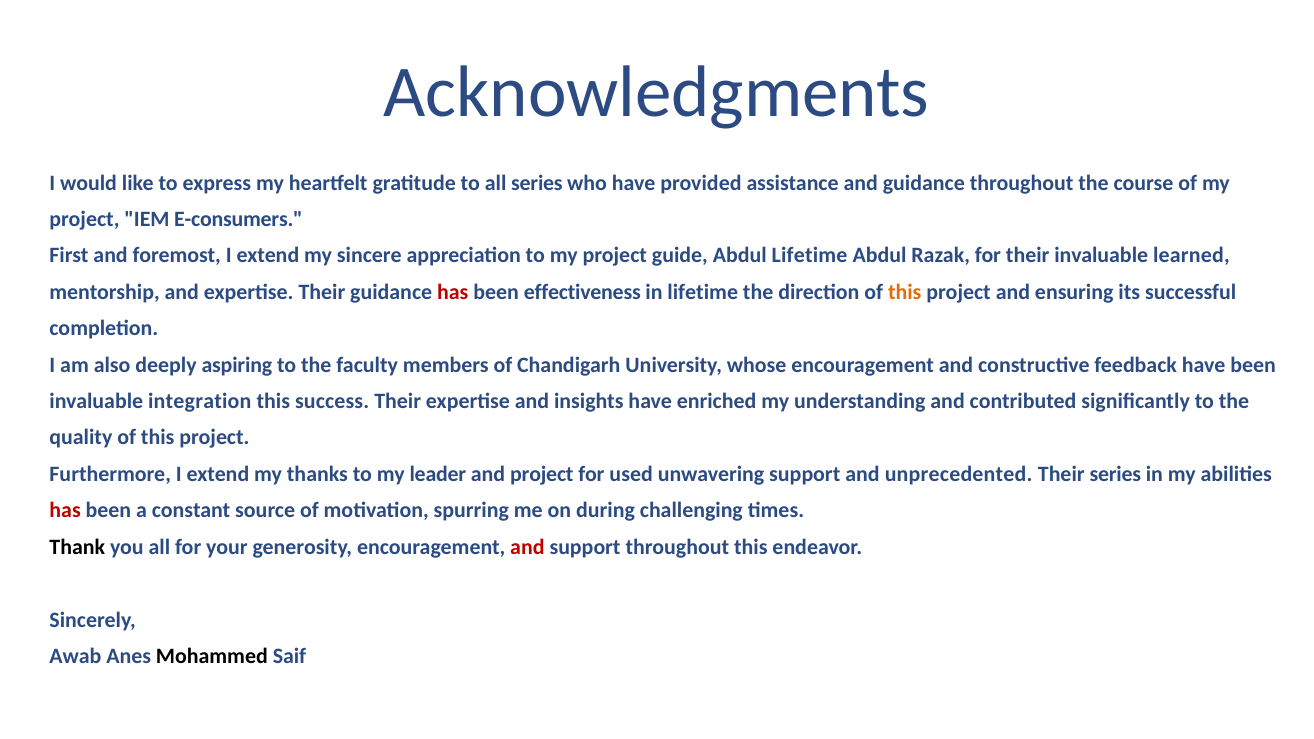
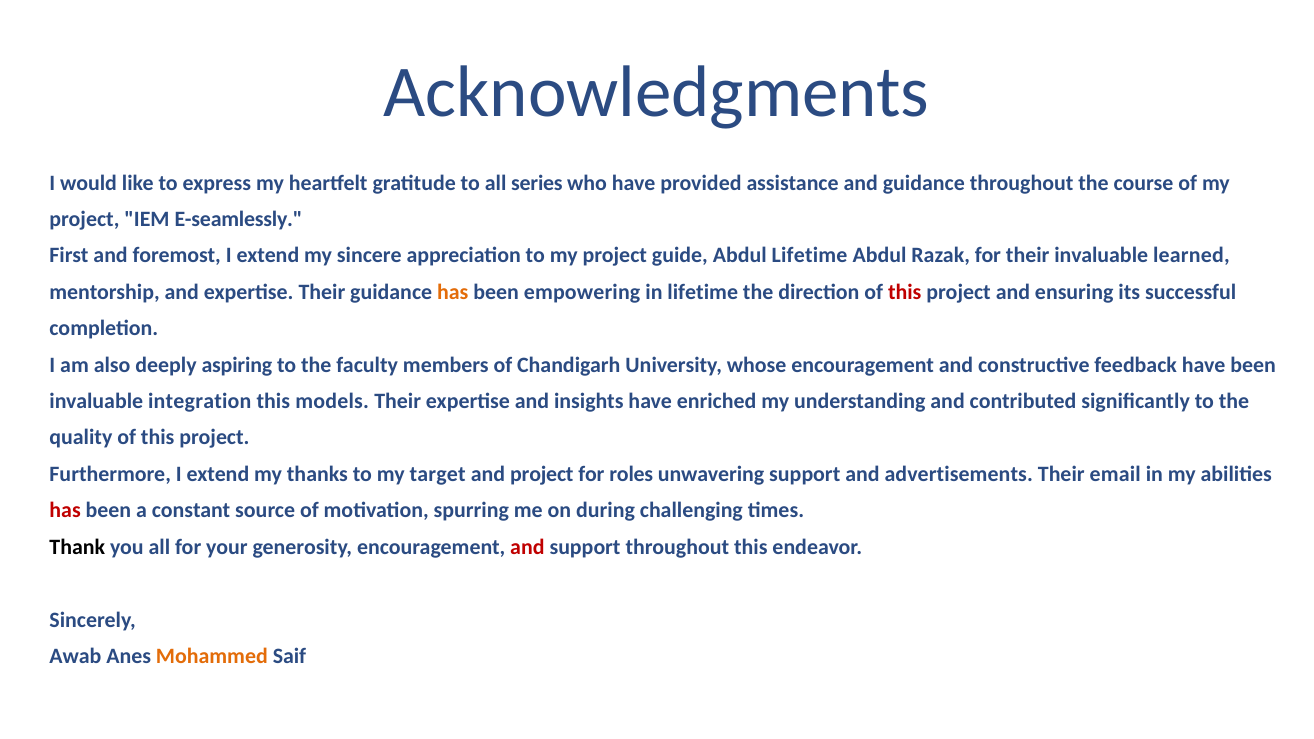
E-consumers: E-consumers -> E-seamlessly
has at (453, 292) colour: red -> orange
effectiveness: effectiveness -> empowering
this at (905, 292) colour: orange -> red
success: success -> models
leader: leader -> target
used: used -> roles
unprecedented: unprecedented -> advertisements
Their series: series -> email
Mohammed colour: black -> orange
